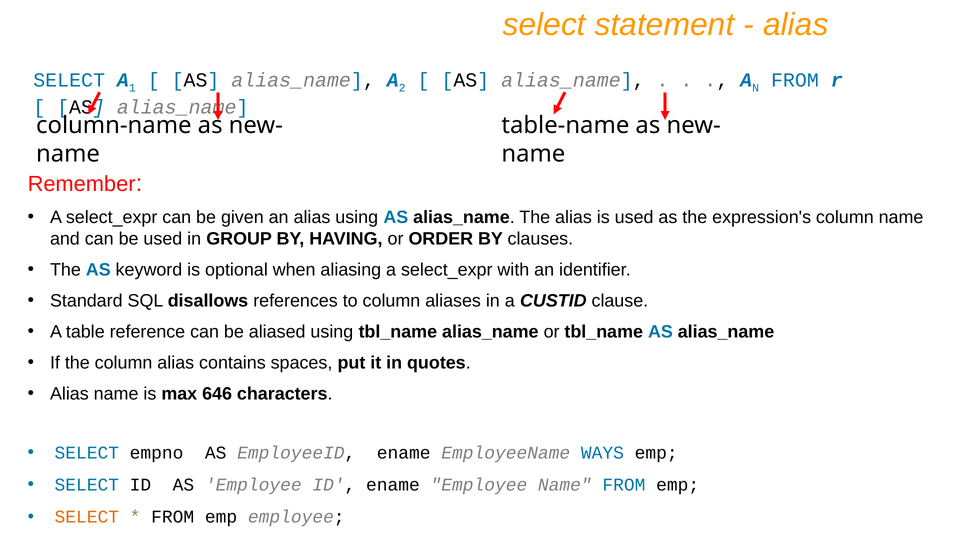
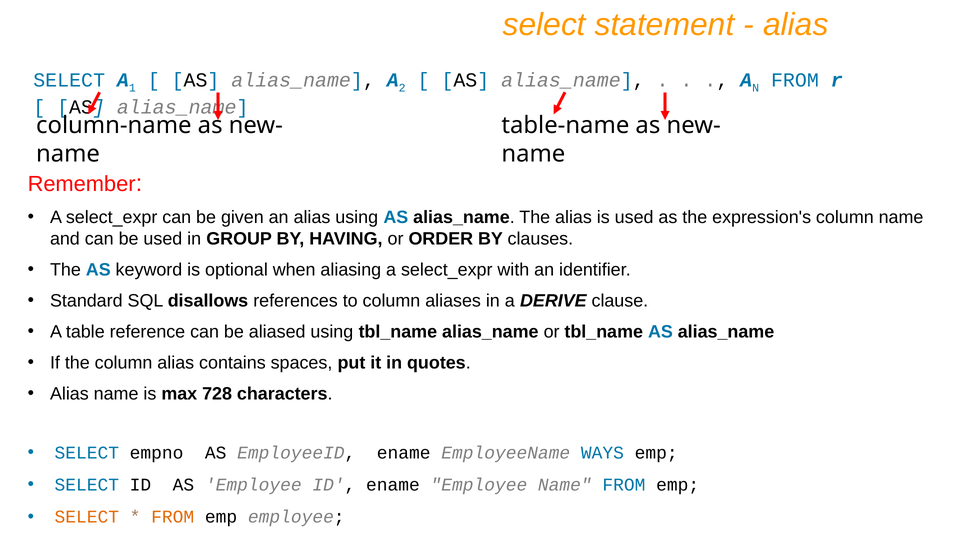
CUSTID: CUSTID -> DERIVE
646: 646 -> 728
FROM at (173, 517) colour: black -> orange
